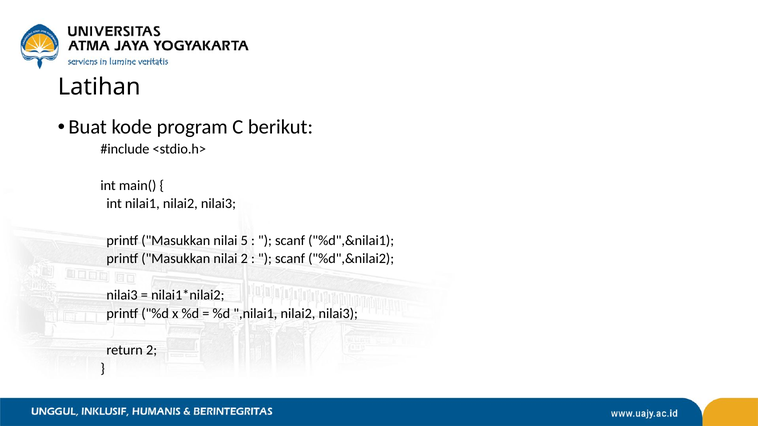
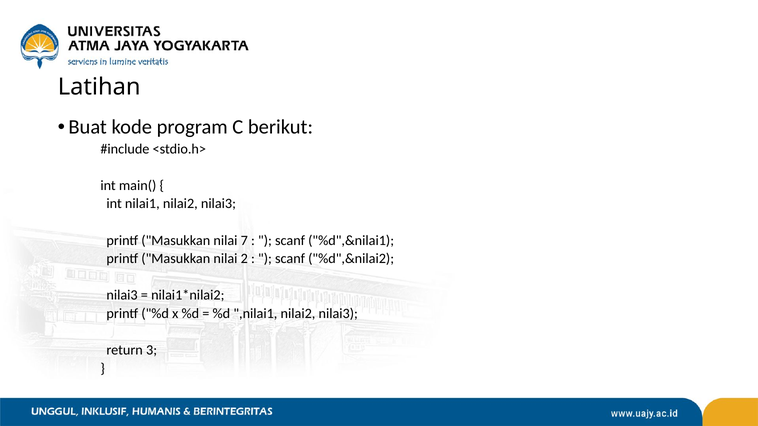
5: 5 -> 7
return 2: 2 -> 3
